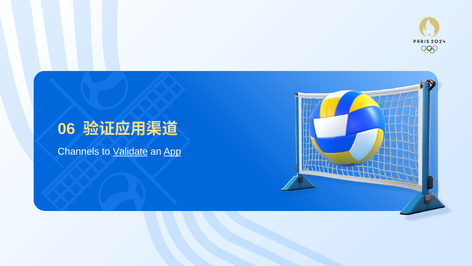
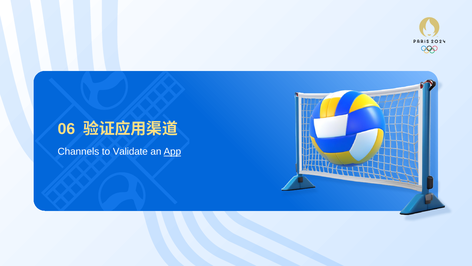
Validate underline: present -> none
